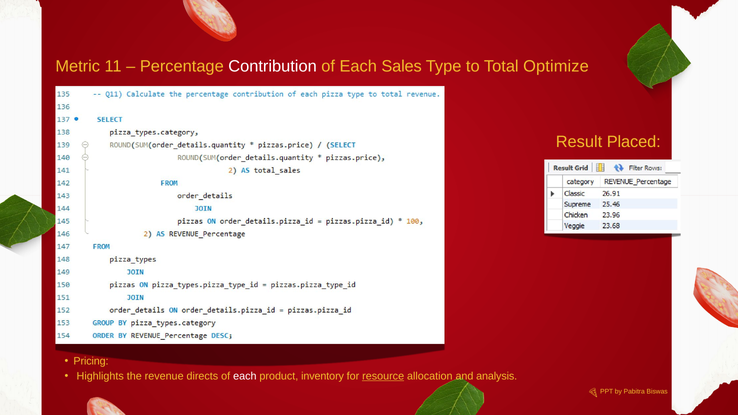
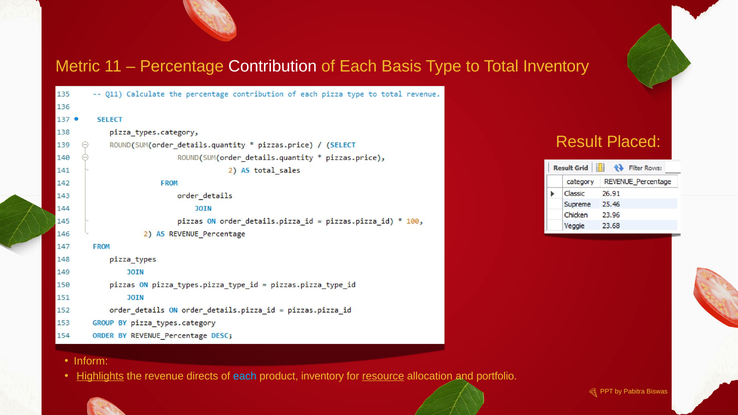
Sales: Sales -> Basis
Total Optimize: Optimize -> Inventory
Pricing: Pricing -> Inform
Highlights underline: none -> present
each at (245, 376) colour: white -> light blue
analysis: analysis -> portfolio
